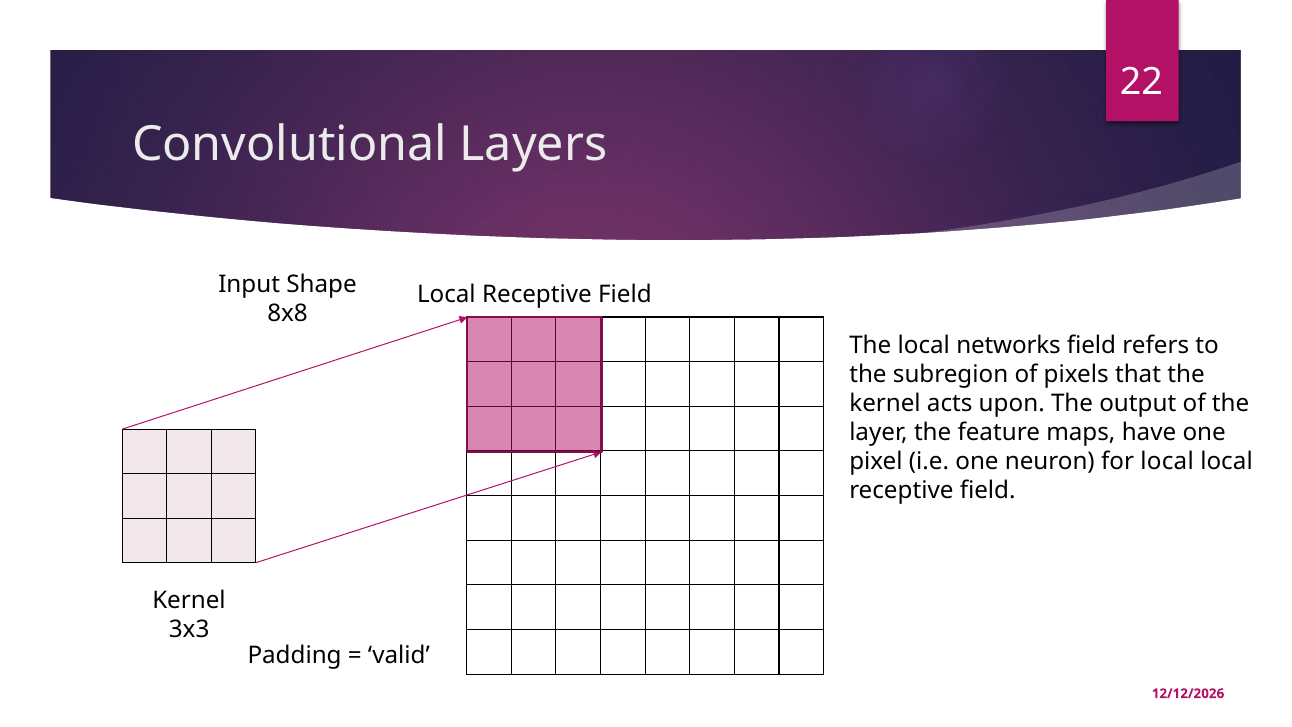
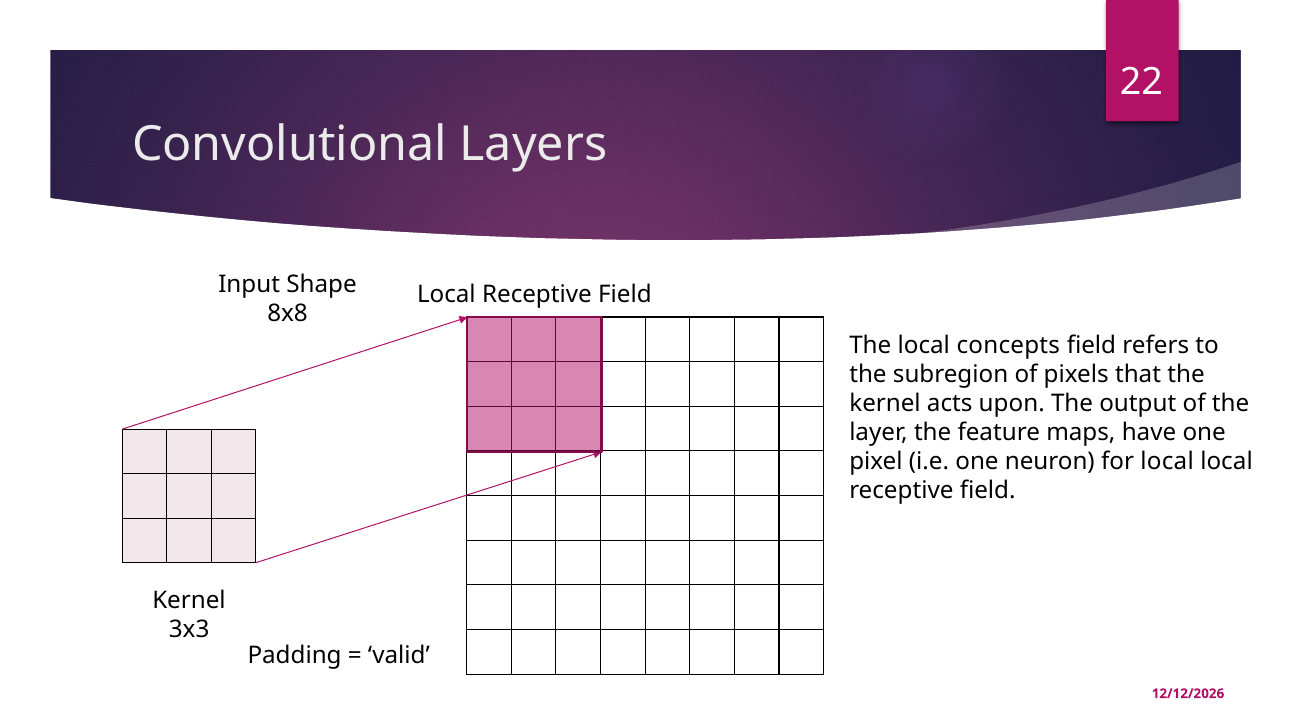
networks: networks -> concepts
